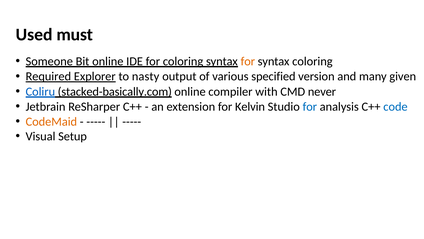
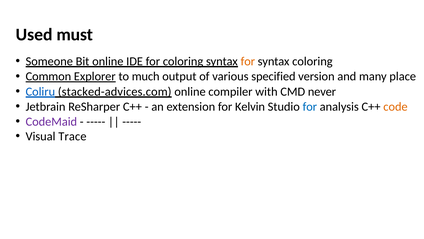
Required: Required -> Common
nasty: nasty -> much
given: given -> place
stacked-basically.com: stacked-basically.com -> stacked-advices.com
code colour: blue -> orange
CodeMaid colour: orange -> purple
Setup: Setup -> Trace
